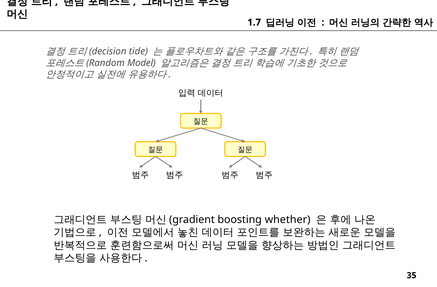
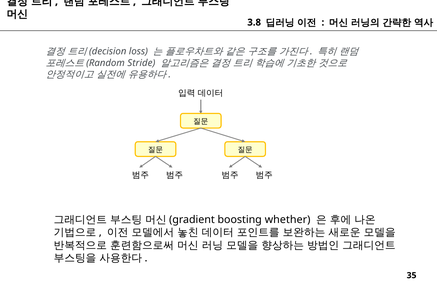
1.7: 1.7 -> 3.8
tide: tide -> loss
Model: Model -> Stride
